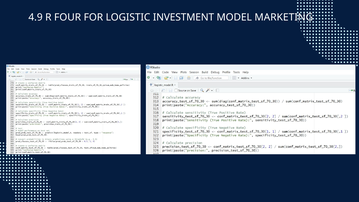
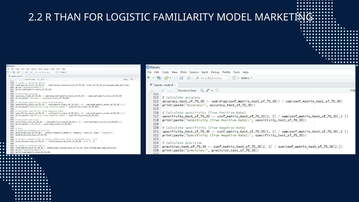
4.9: 4.9 -> 2.2
FOUR: FOUR -> THAN
INVESTMENT: INVESTMENT -> FAMILIARITY
